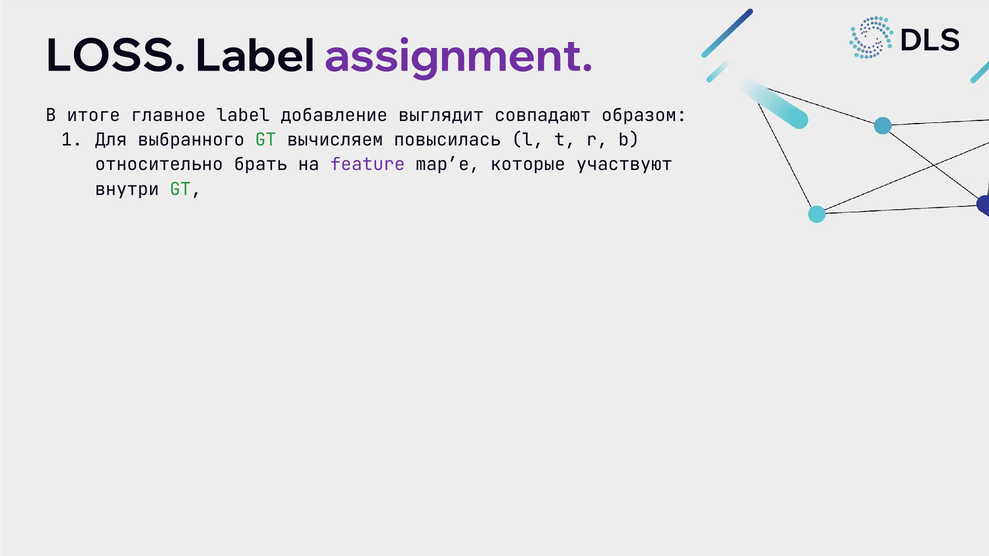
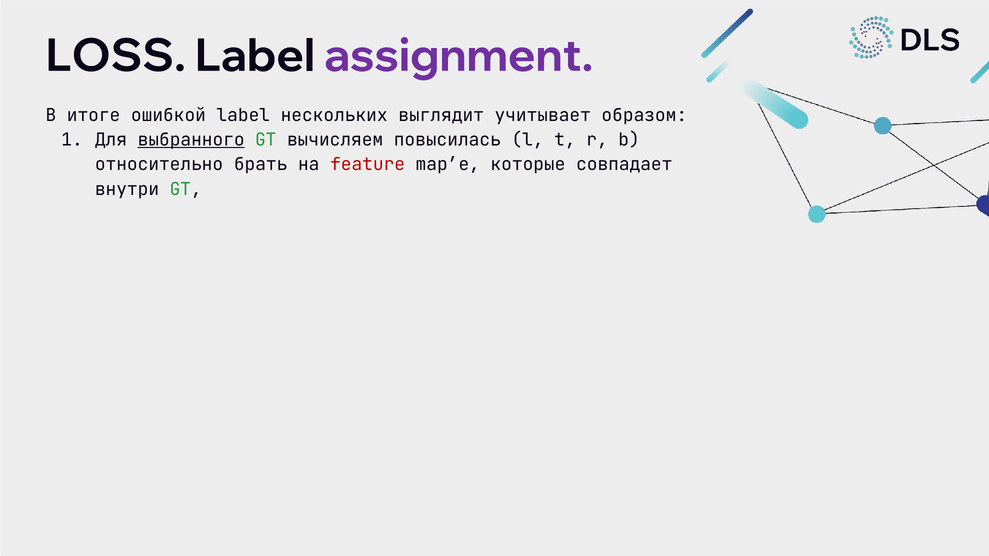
главное: главное -> ошибкой
добавление: добавление -> нескольких
совпадают: совпадают -> учитывает
выбранного underline: none -> present
feature colour: purple -> red
участвуют: участвуют -> совпадает
